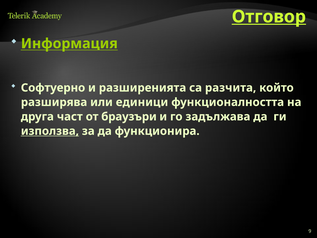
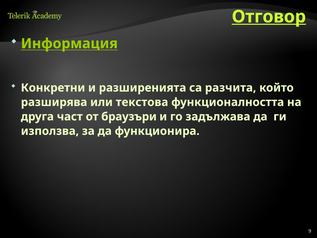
Софтуерно: Софтуерно -> Конкретни
единици: единици -> текстова
използва underline: present -> none
